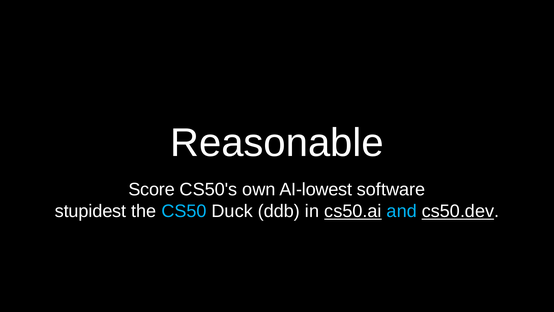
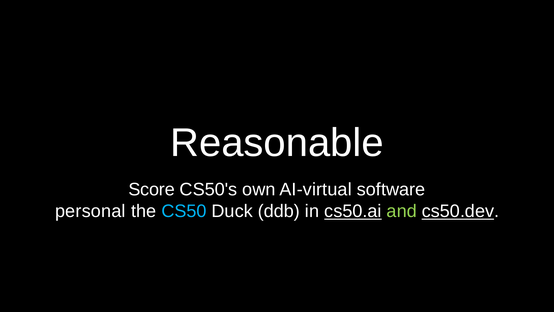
AI-lowest: AI-lowest -> AI-virtual
stupidest: stupidest -> personal
and colour: light blue -> light green
